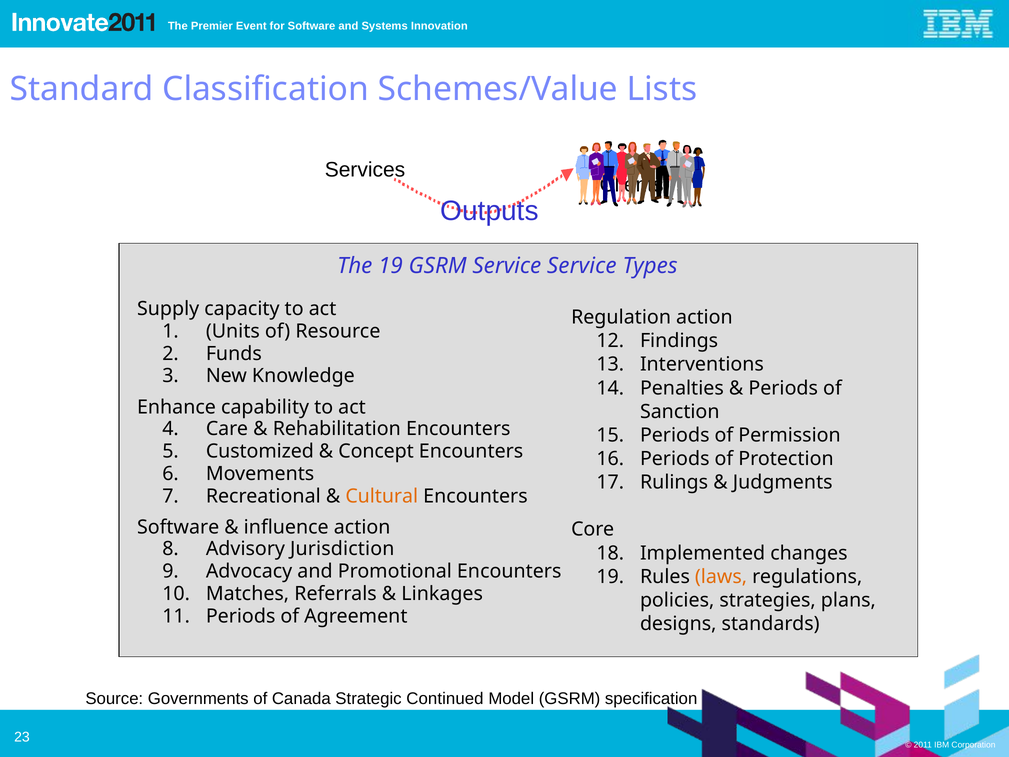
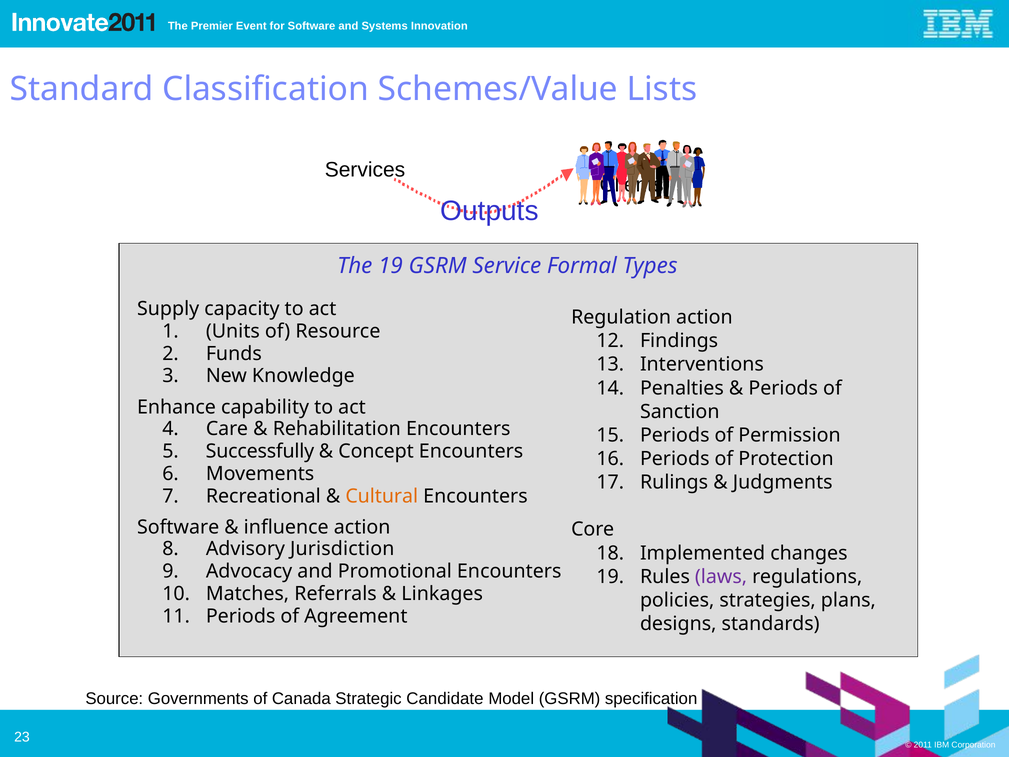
Service Service: Service -> Formal
Customized: Customized -> Successfully
laws colour: orange -> purple
Continued: Continued -> Candidate
